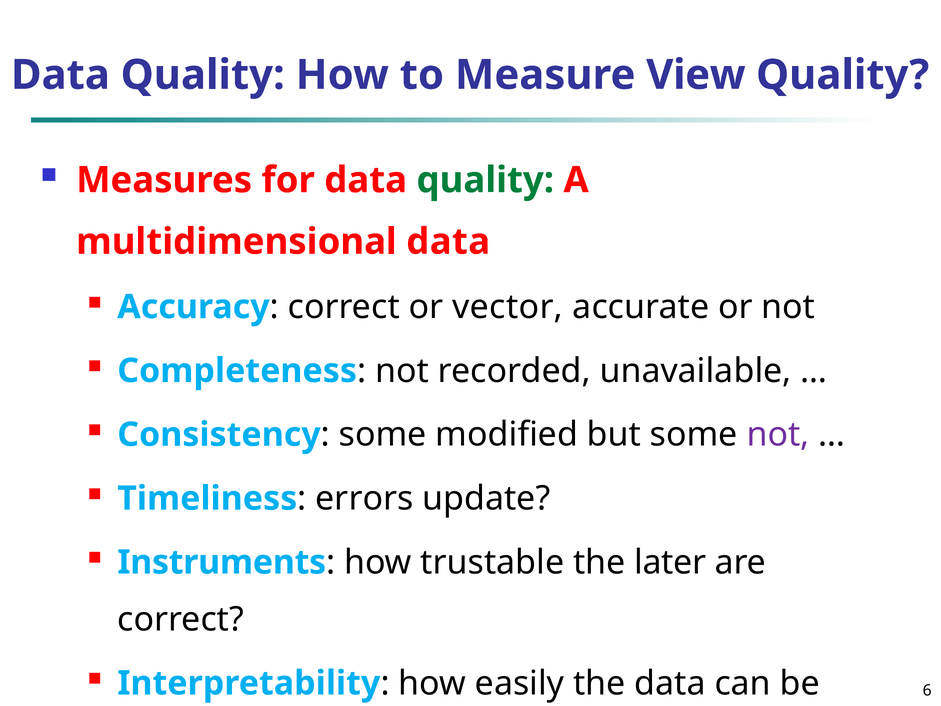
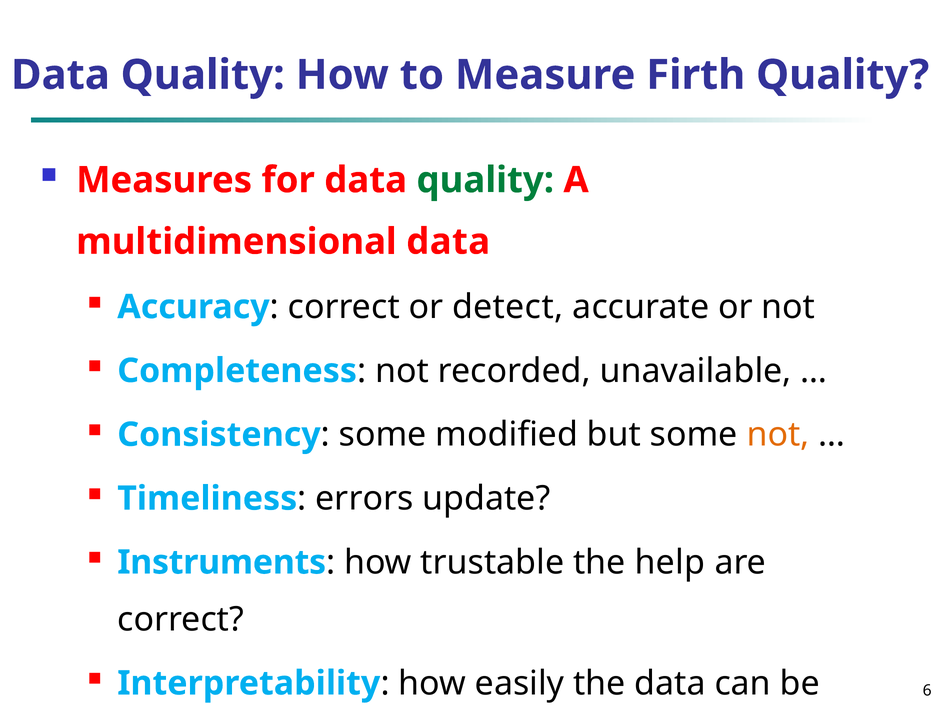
View: View -> Firth
vector: vector -> detect
not at (778, 435) colour: purple -> orange
later: later -> help
